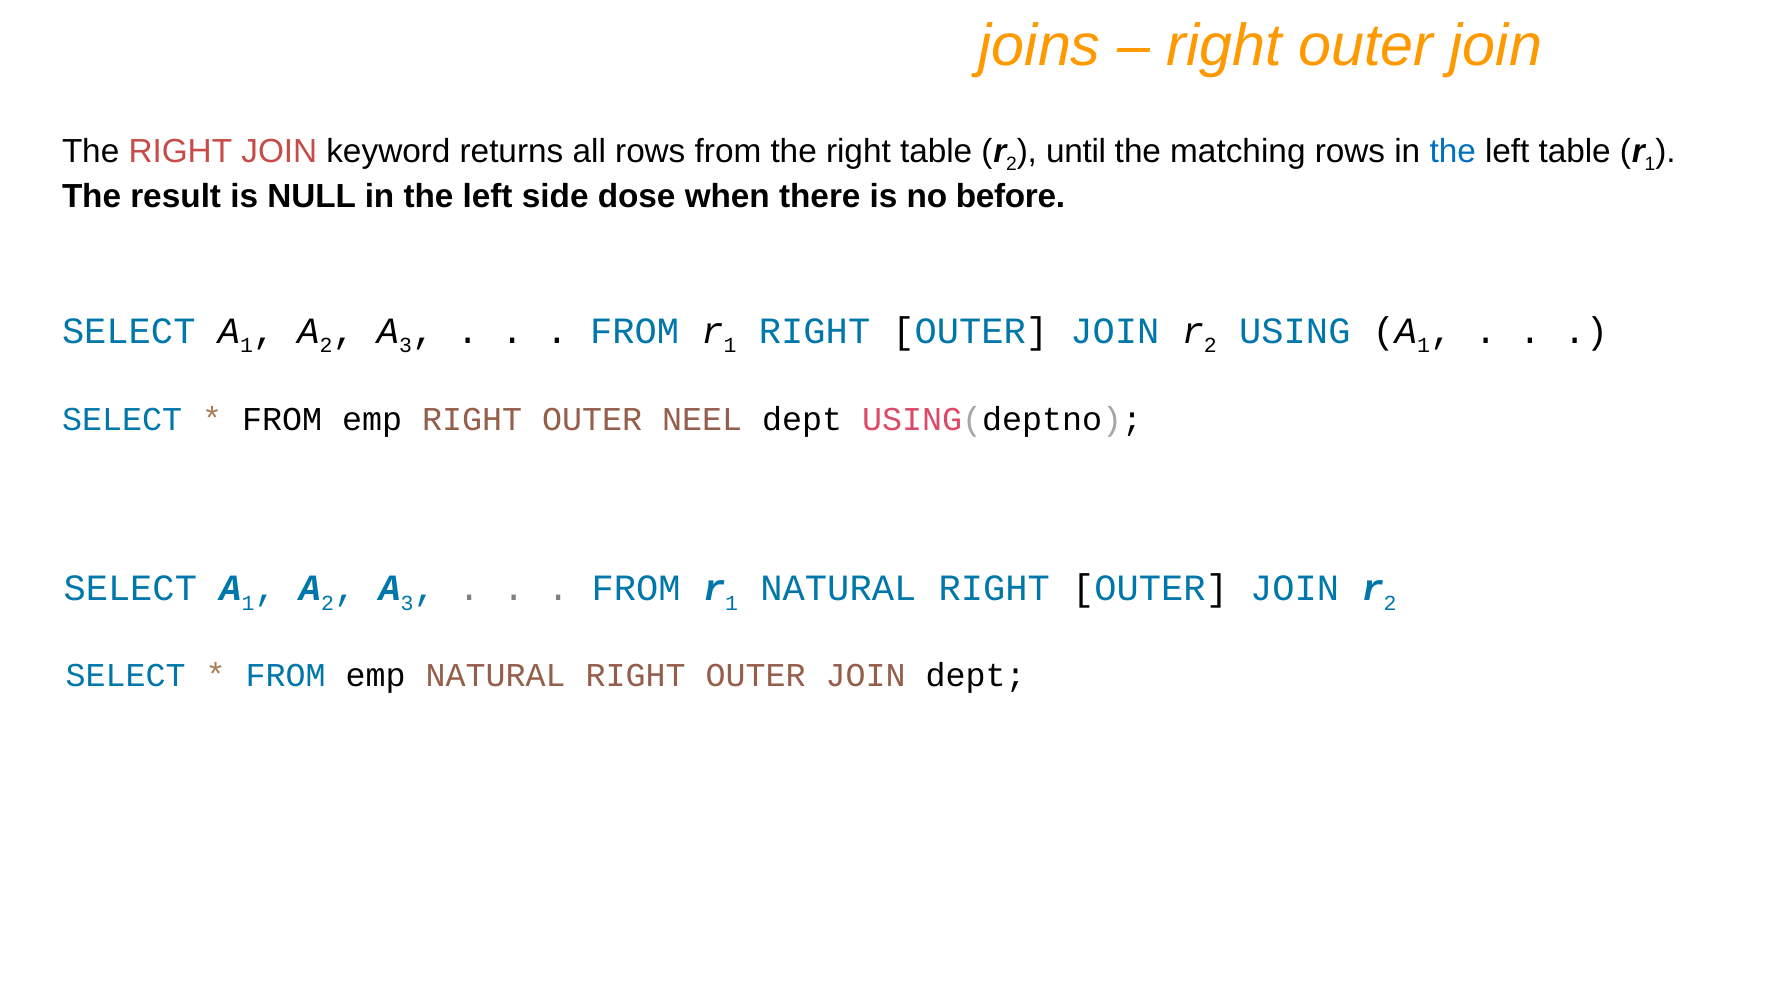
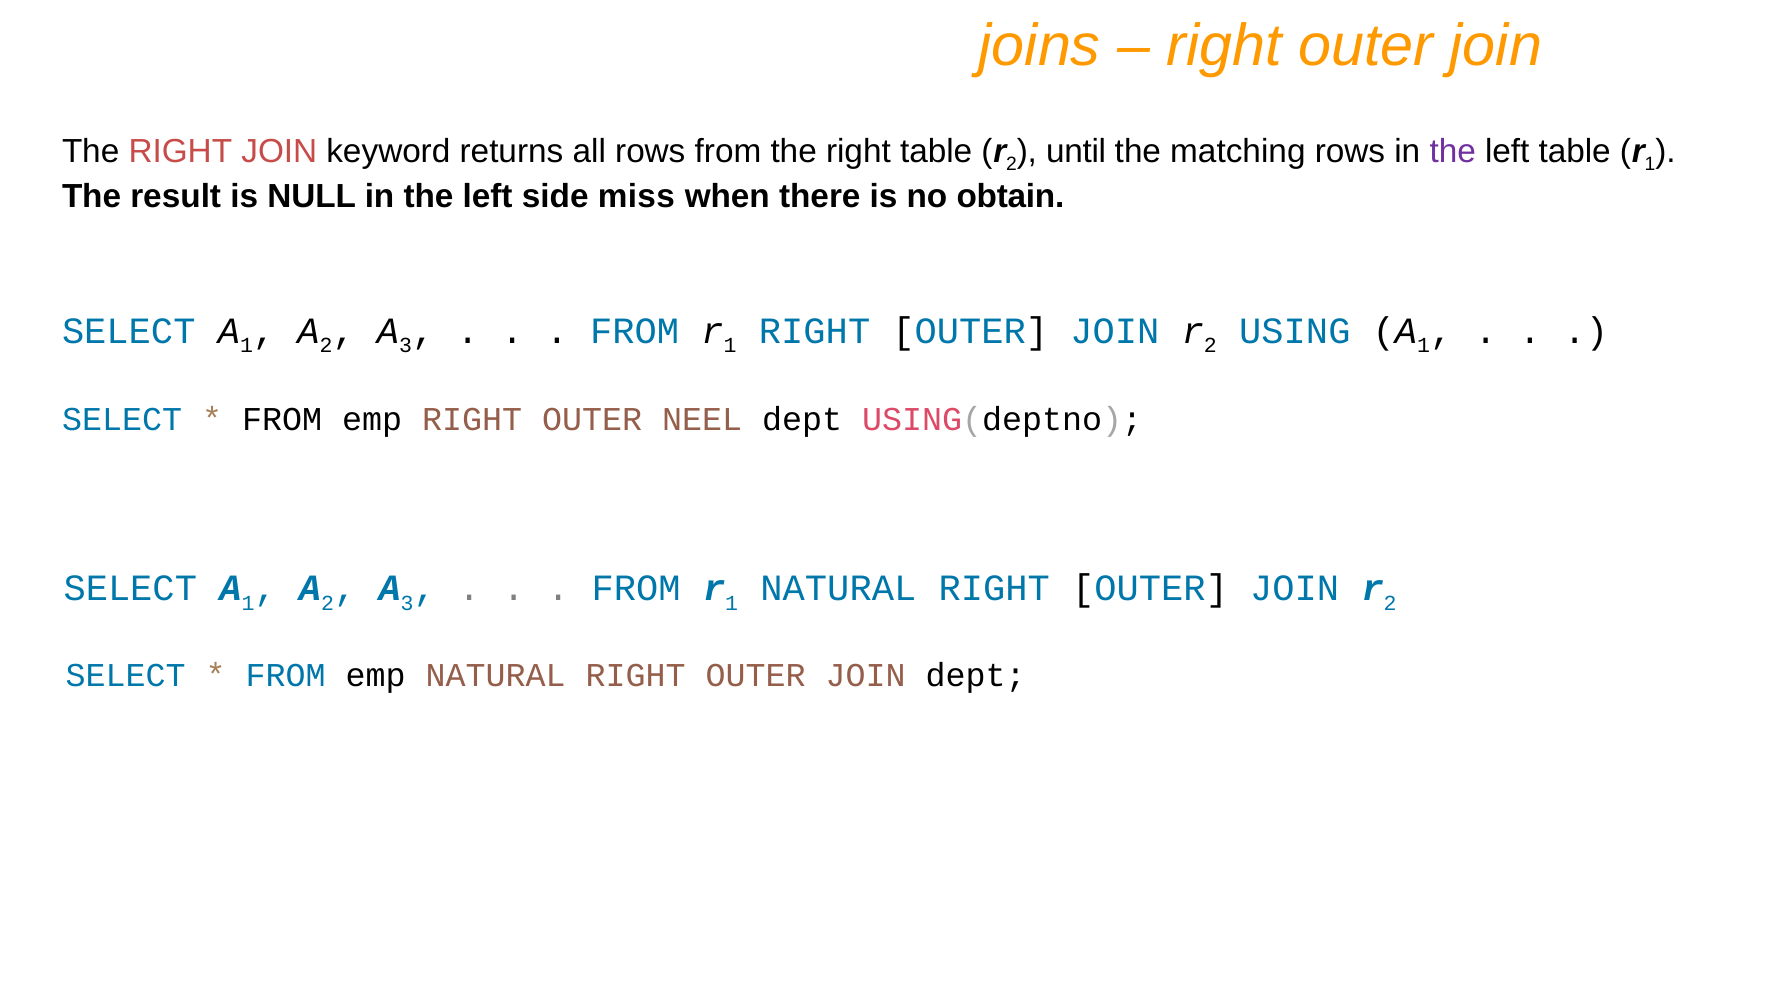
the at (1453, 151) colour: blue -> purple
dose: dose -> miss
before: before -> obtain
